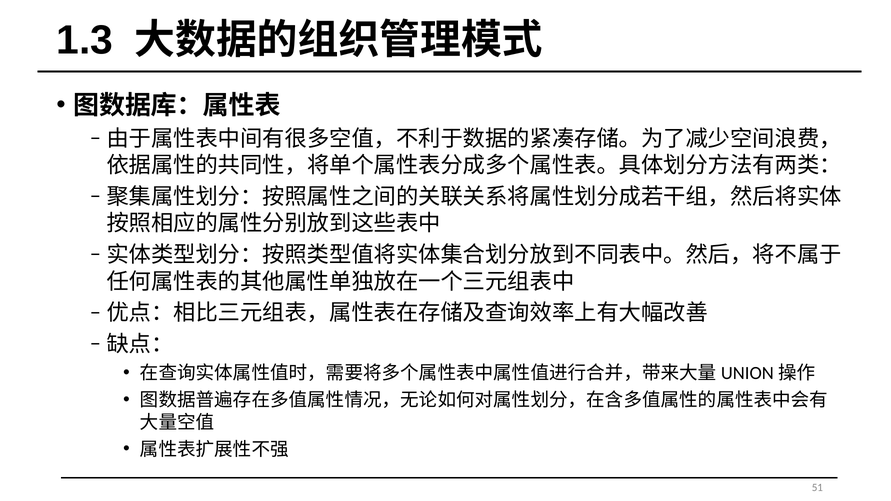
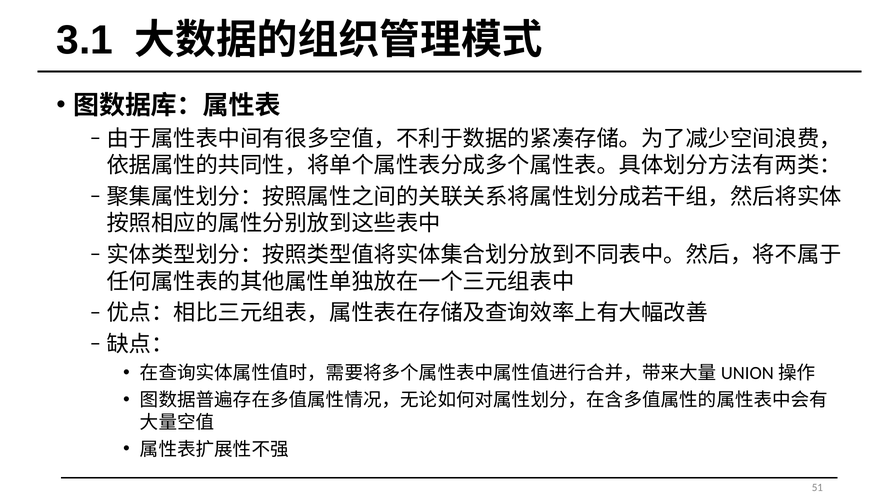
1.3: 1.3 -> 3.1
